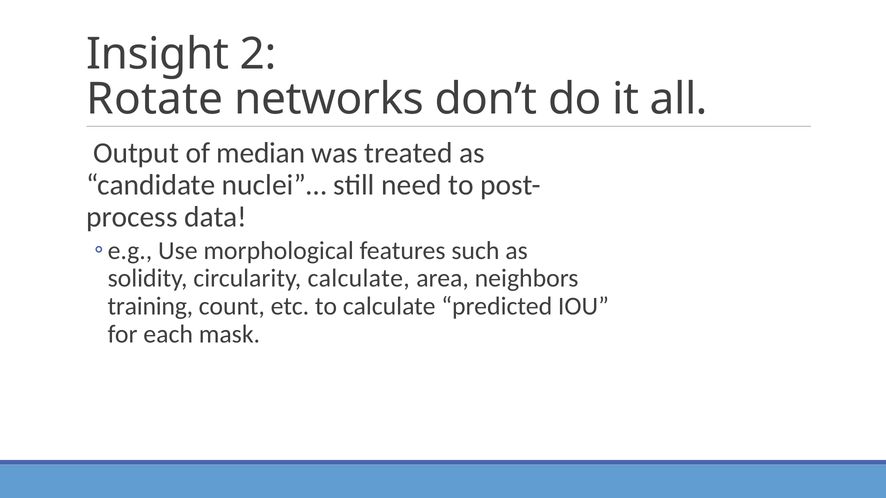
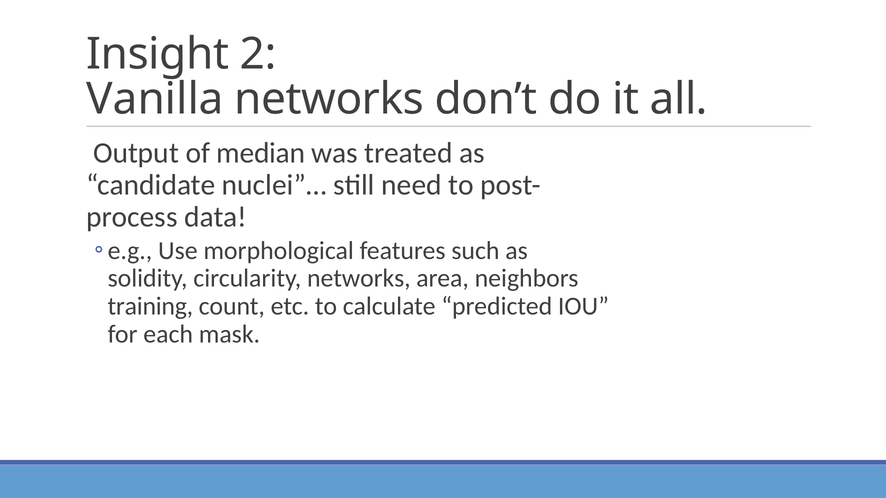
Rotate: Rotate -> Vanilla
circularity calculate: calculate -> networks
